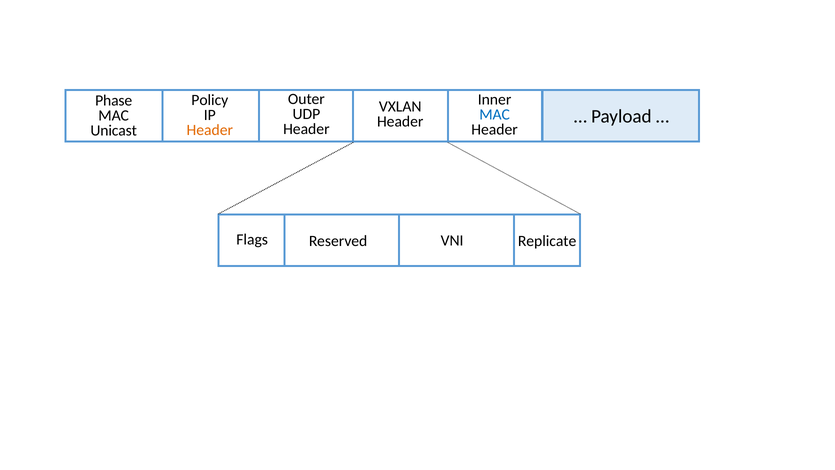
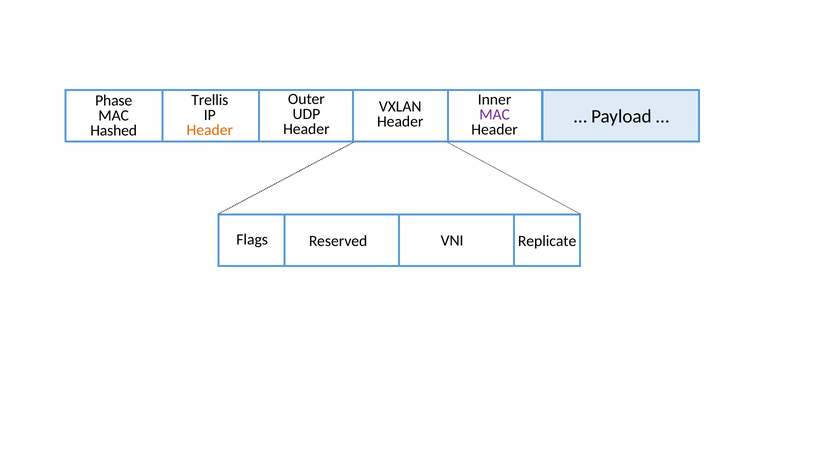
Policy: Policy -> Trellis
MAC at (495, 115) colour: blue -> purple
Unicast: Unicast -> Hashed
